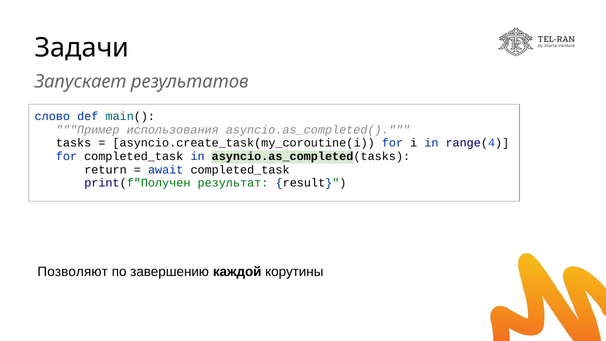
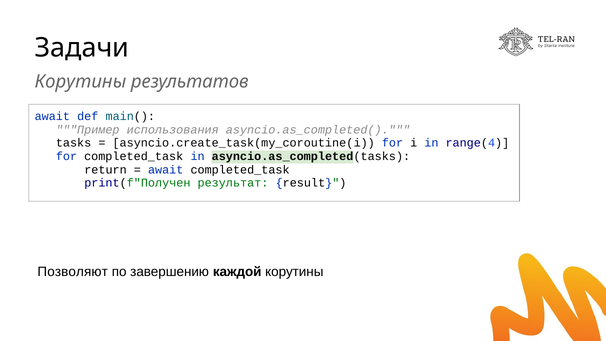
Запускает at (81, 81): Запускает -> Корутины
слово at (52, 116): слово -> await
